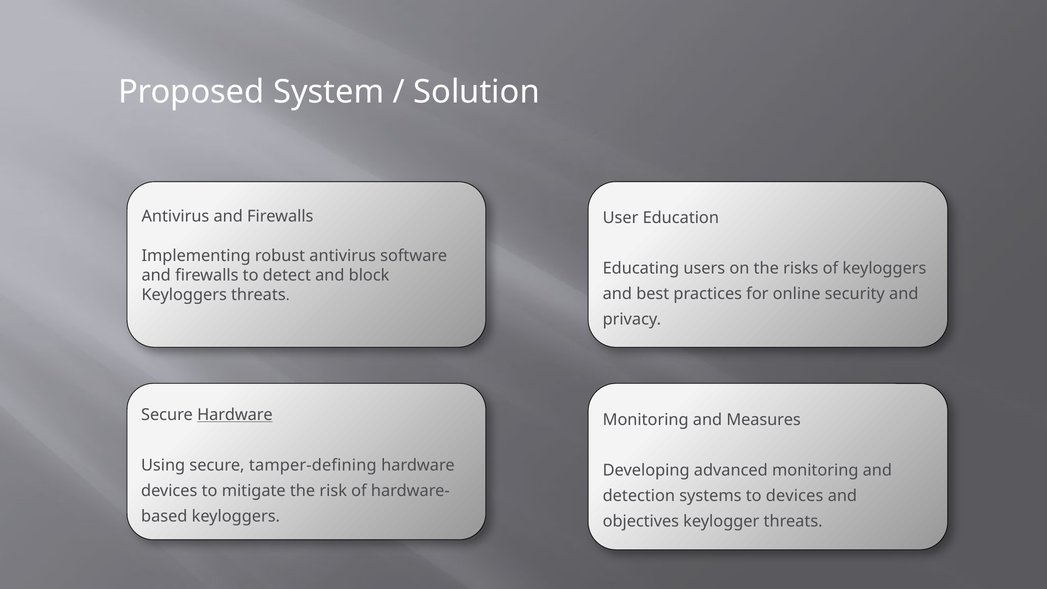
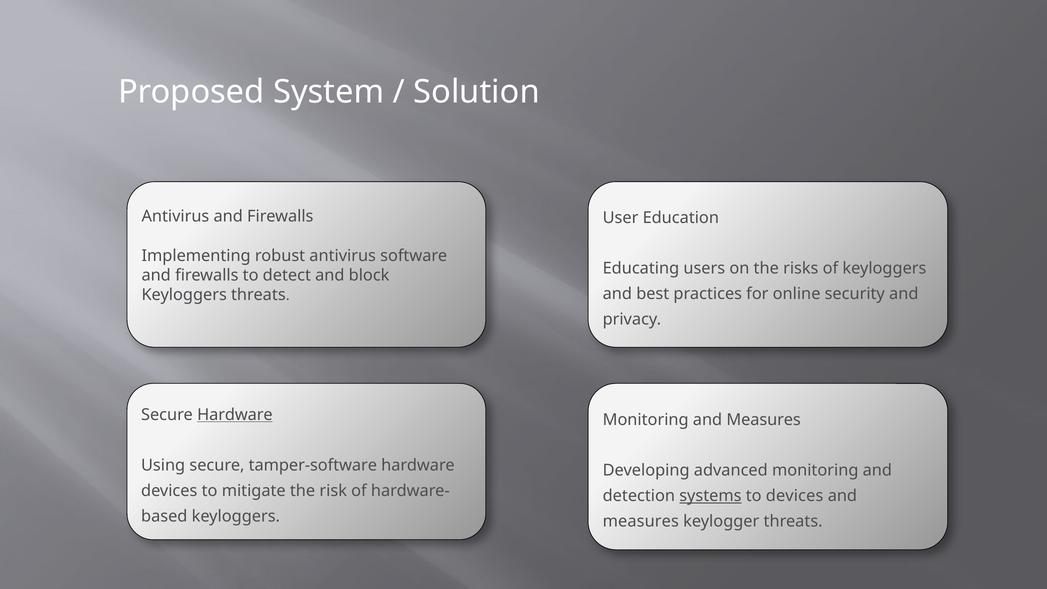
tamper-defining: tamper-defining -> tamper-software
systems underline: none -> present
objectives at (641, 521): objectives -> measures
